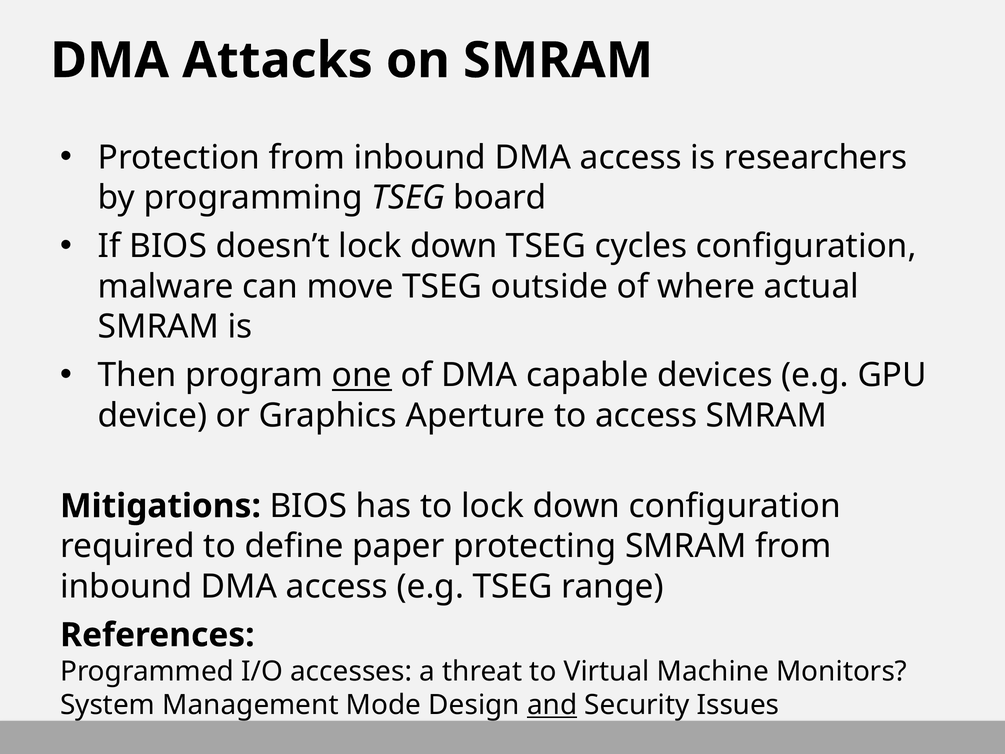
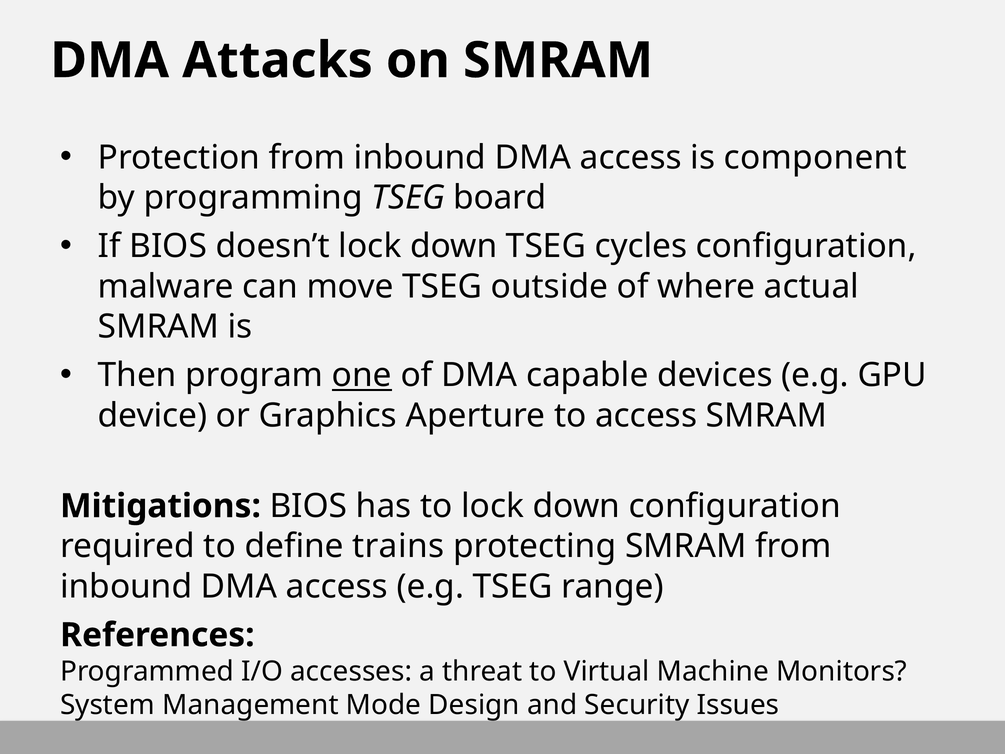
researchers: researchers -> component
paper: paper -> trains
and underline: present -> none
